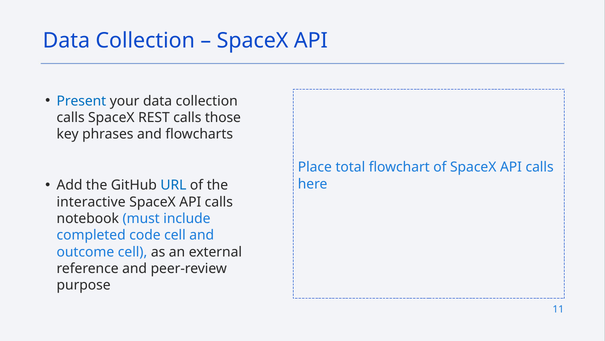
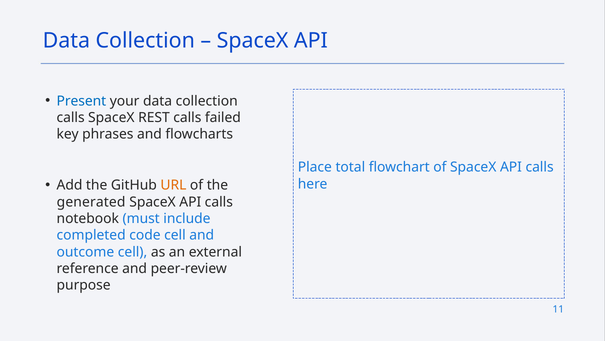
those: those -> failed
URL colour: blue -> orange
interactive: interactive -> generated
